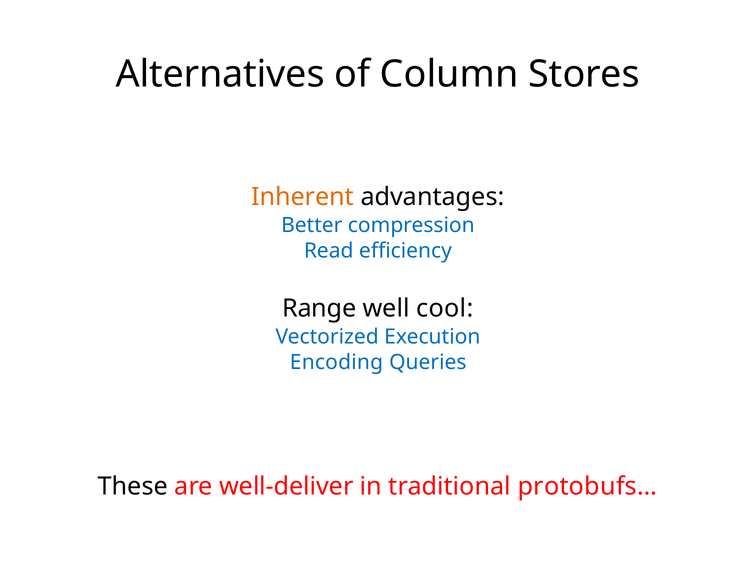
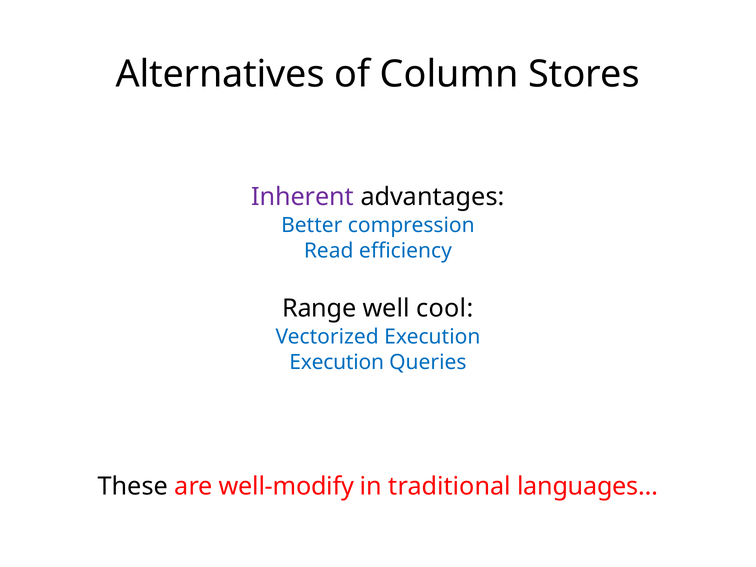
Inherent colour: orange -> purple
Encoding at (336, 362): Encoding -> Execution
well-deliver: well-deliver -> well-modify
protobufs…: protobufs… -> languages…
